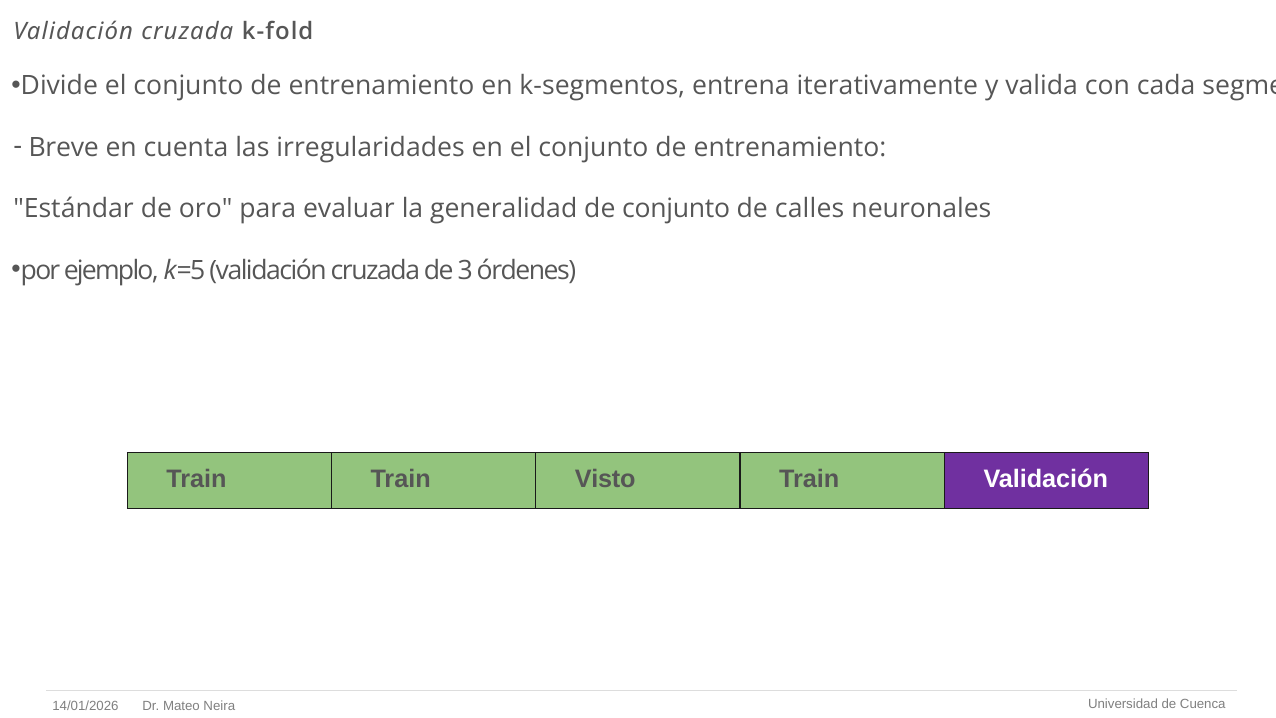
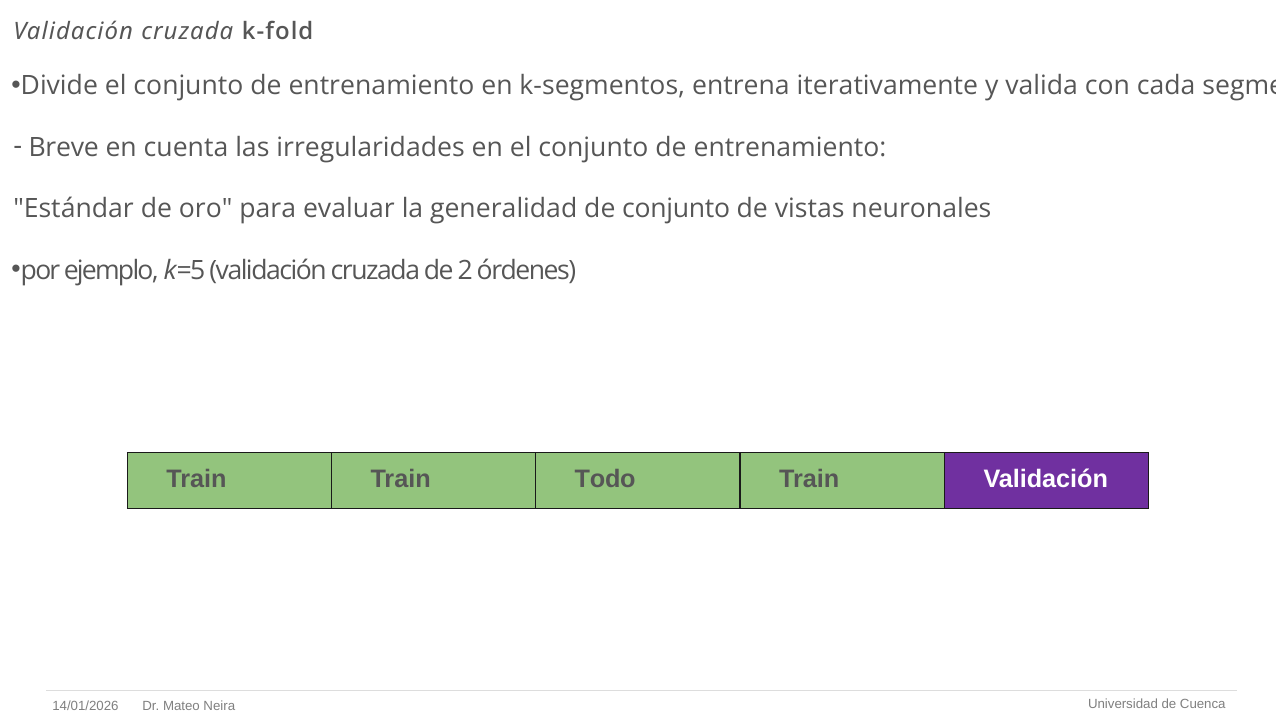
calles: calles -> vistas
3: 3 -> 2
Visto: Visto -> Todo
